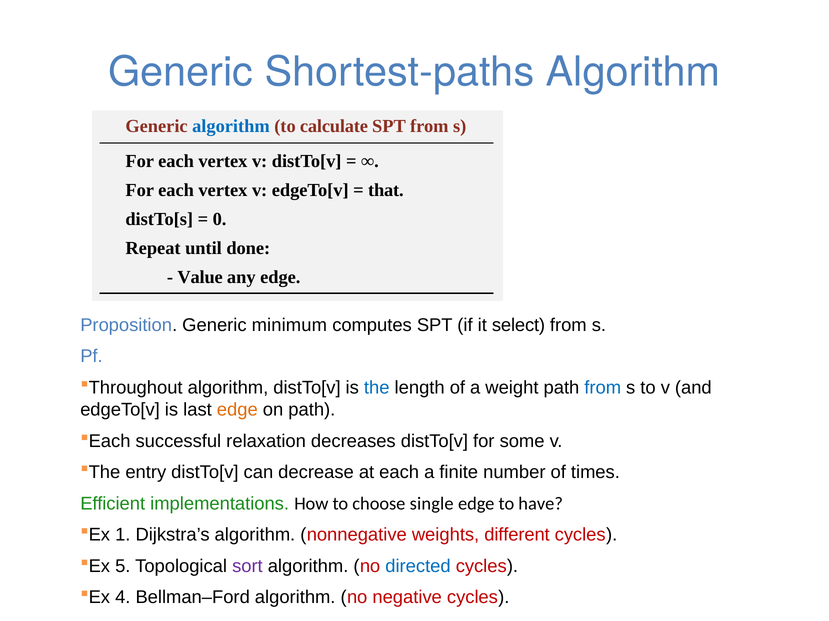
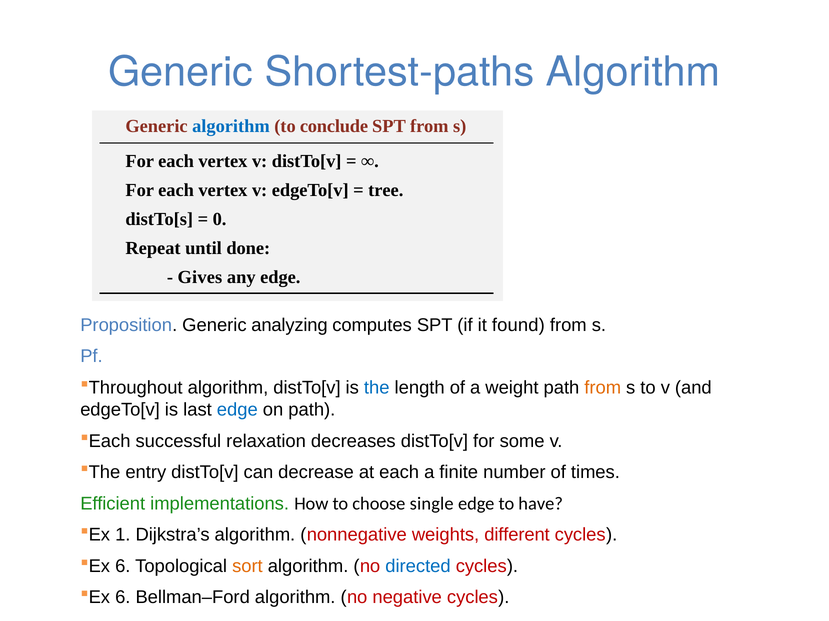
calculate: calculate -> conclude
that: that -> tree
Value: Value -> Gives
minimum: minimum -> analyzing
select: select -> found
from at (603, 388) colour: blue -> orange
edge at (237, 410) colour: orange -> blue
5 at (123, 567): 5 -> 6
sort colour: purple -> orange
4 at (123, 598): 4 -> 6
